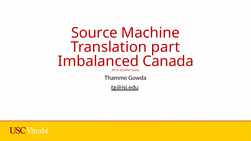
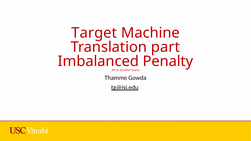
Source: Source -> Target
Canada: Canada -> Penalty
